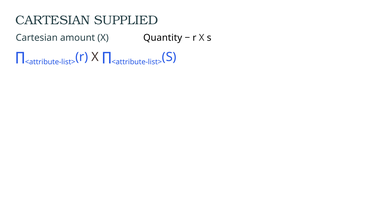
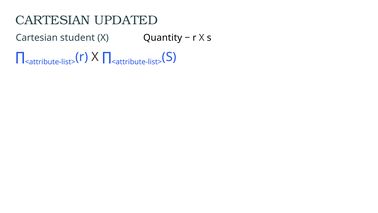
SUPPLIED: SUPPLIED -> UPDATED
amount: amount -> student
